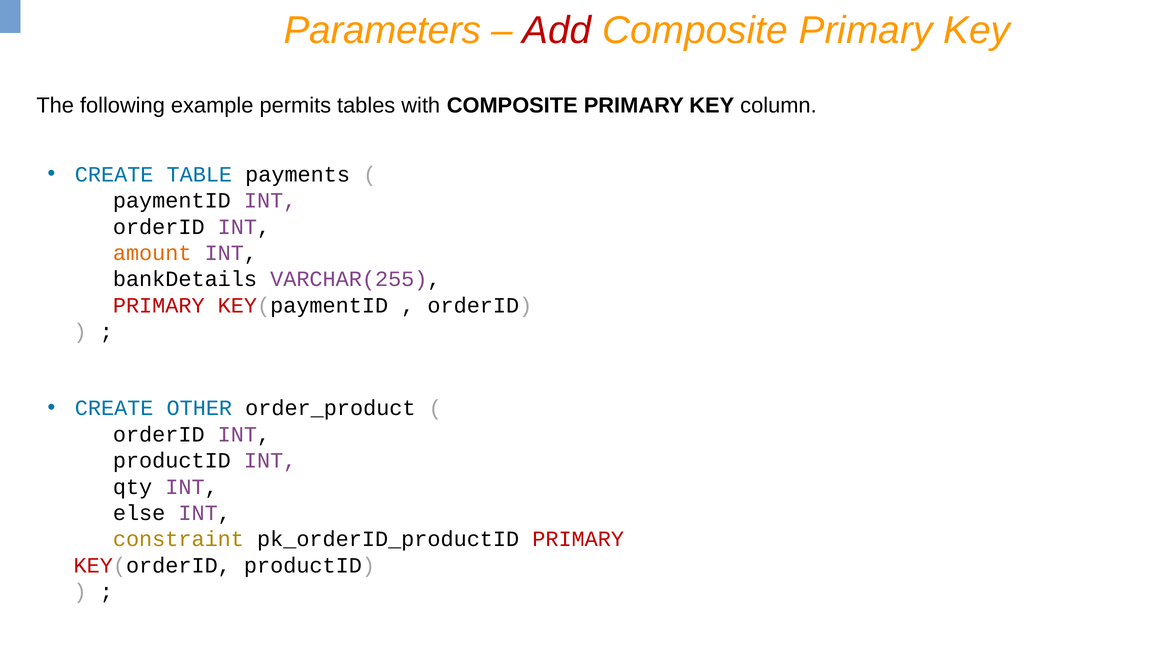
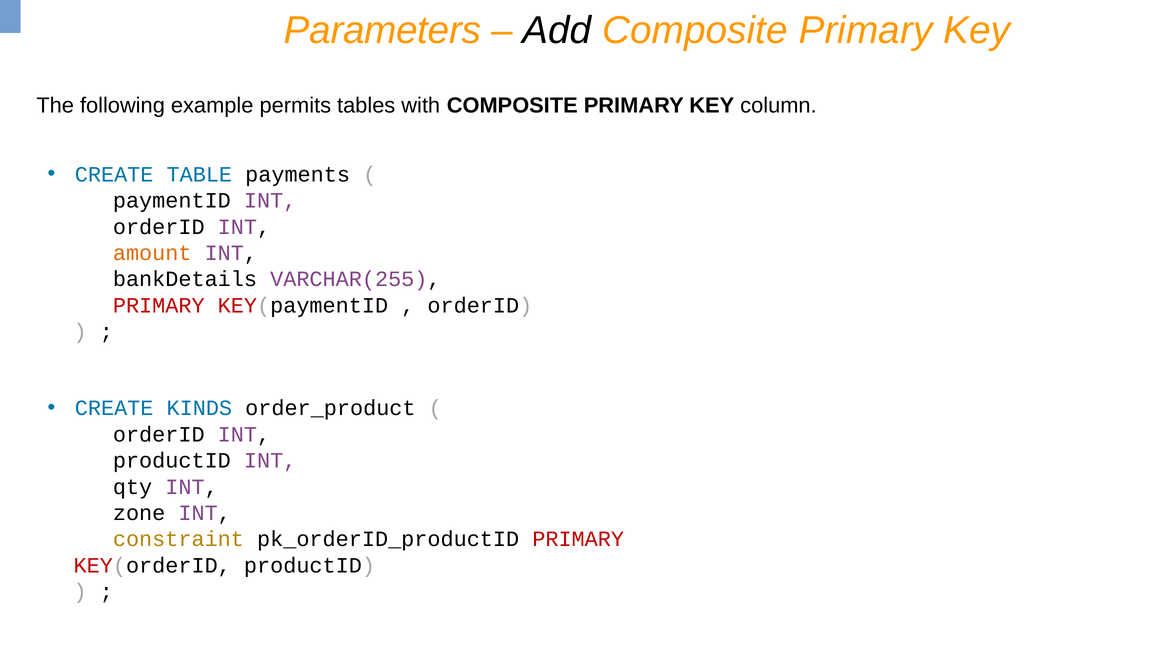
Add colour: red -> black
OTHER: OTHER -> KINDS
else: else -> zone
